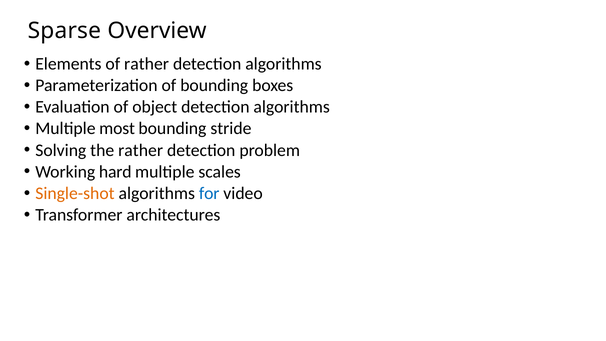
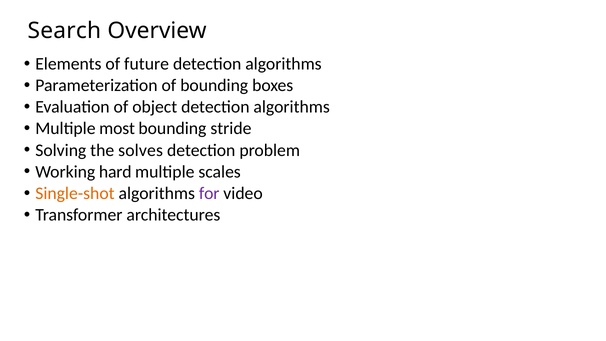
Sparse: Sparse -> Search
of rather: rather -> future
the rather: rather -> solves
for colour: blue -> purple
